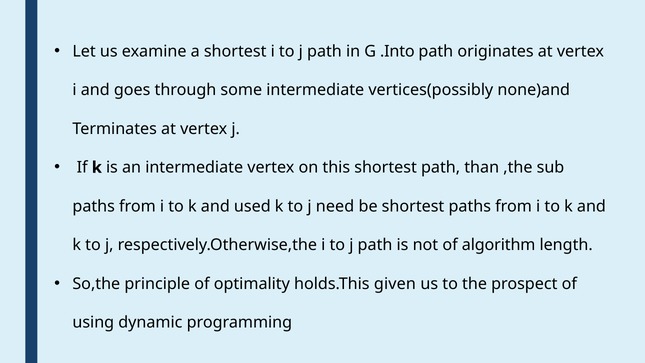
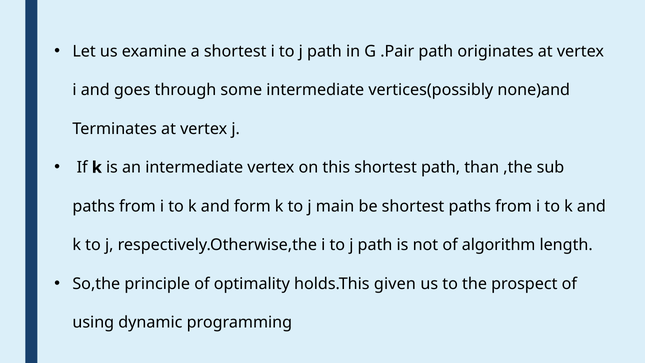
.Into: .Into -> .Pair
used: used -> form
need: need -> main
